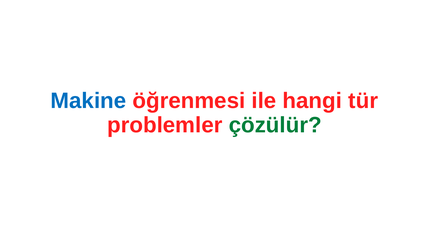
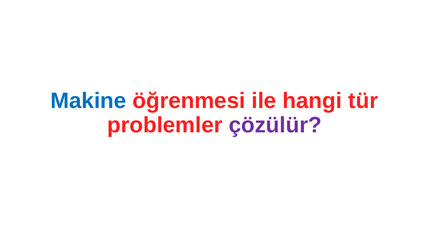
çözülür colour: green -> purple
